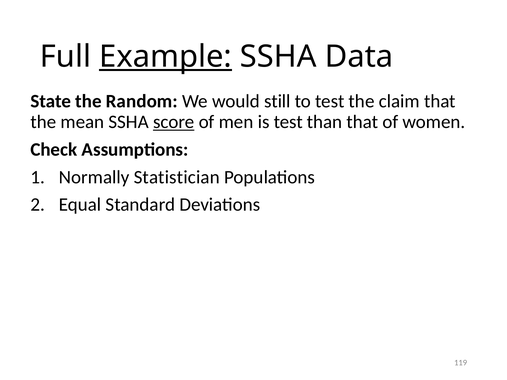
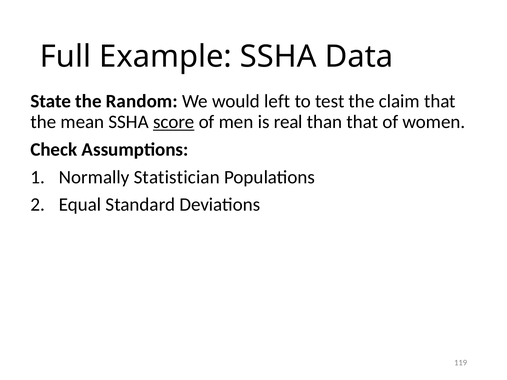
Example underline: present -> none
still: still -> left
is test: test -> real
